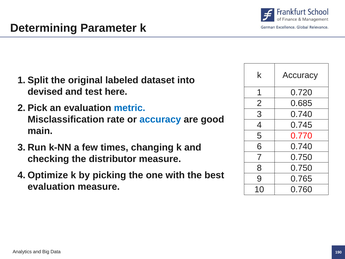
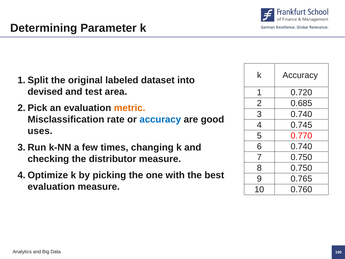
here: here -> area
metric colour: blue -> orange
main: main -> uses
